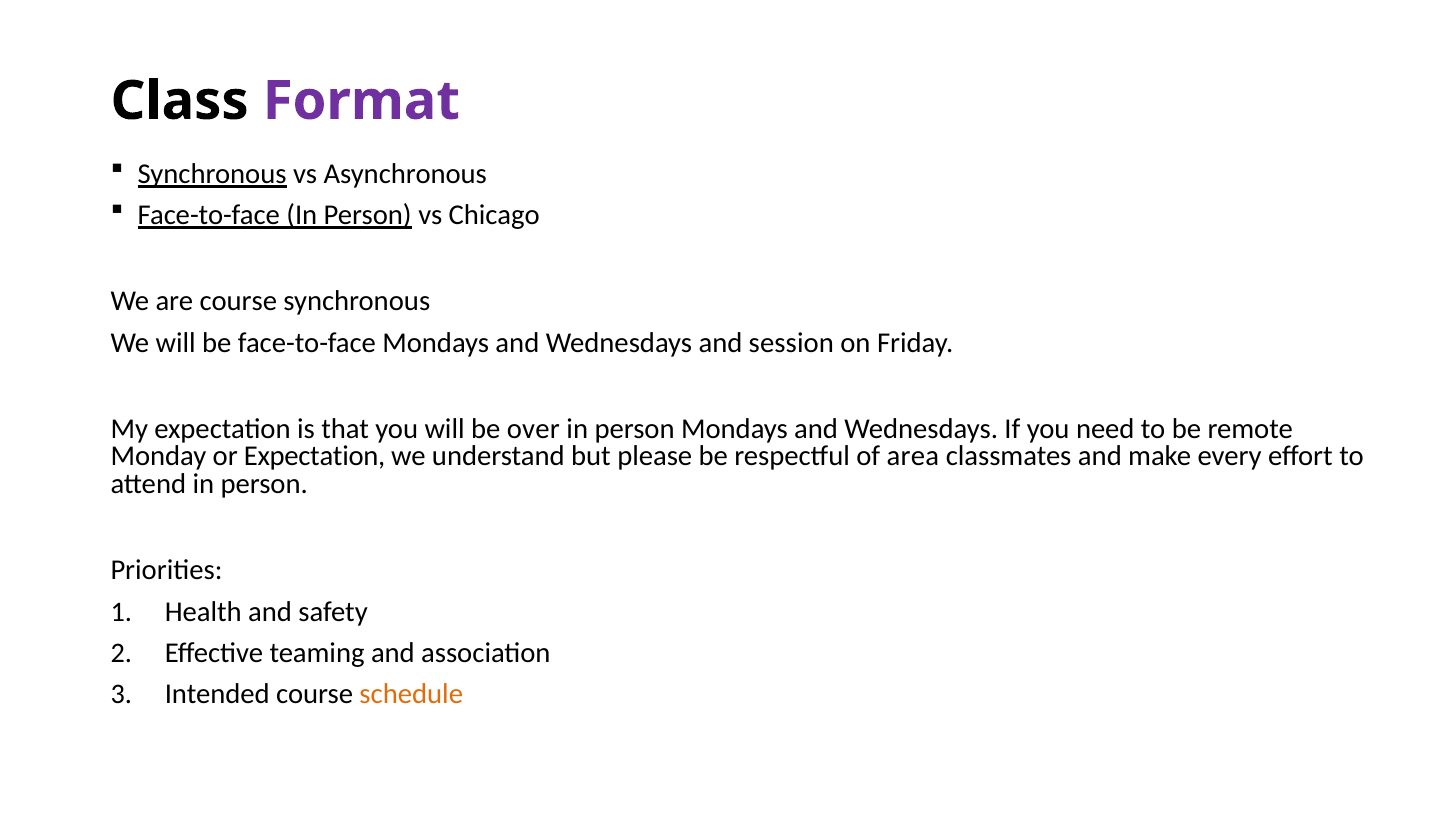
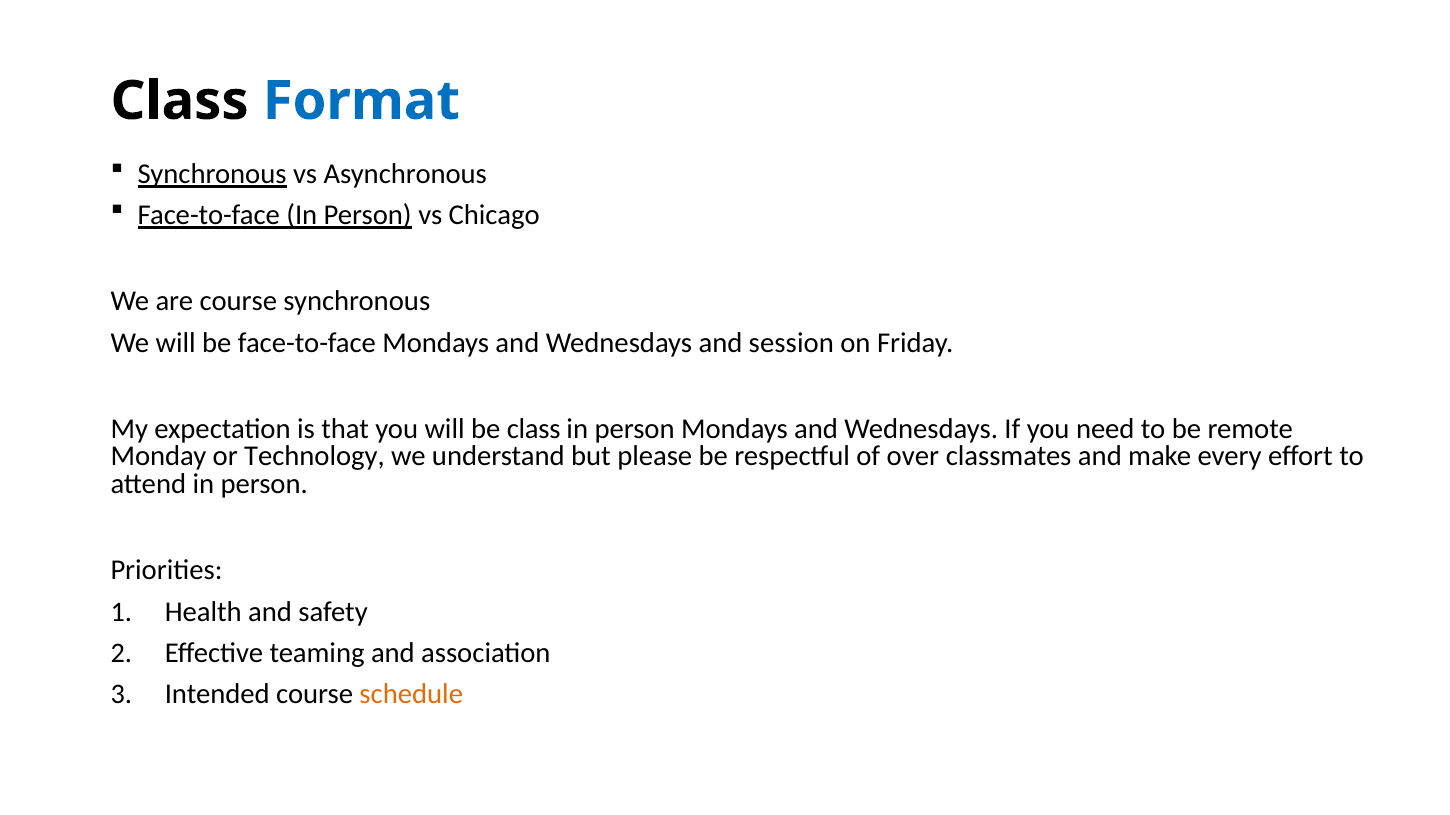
Format colour: purple -> blue
be over: over -> class
or Expectation: Expectation -> Technology
area: area -> over
